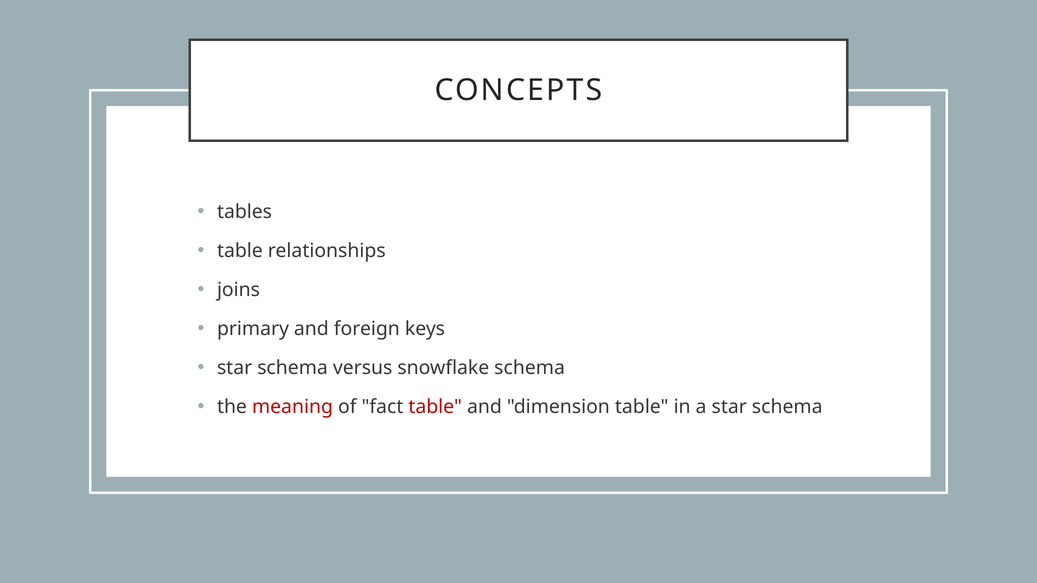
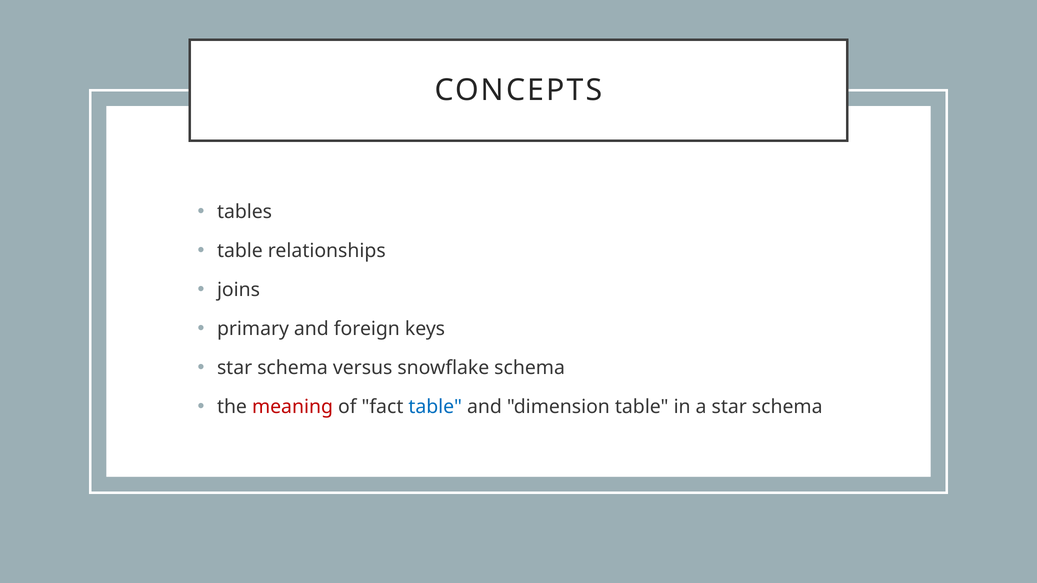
table at (435, 407) colour: red -> blue
